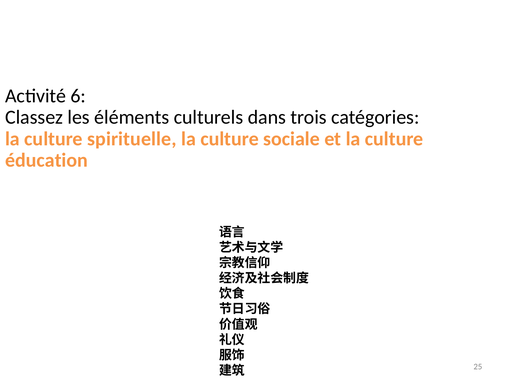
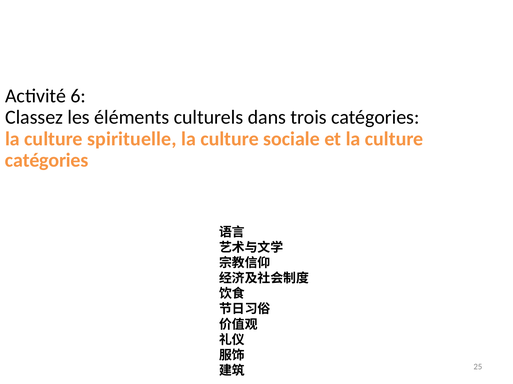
éducation at (47, 161): éducation -> catégories
